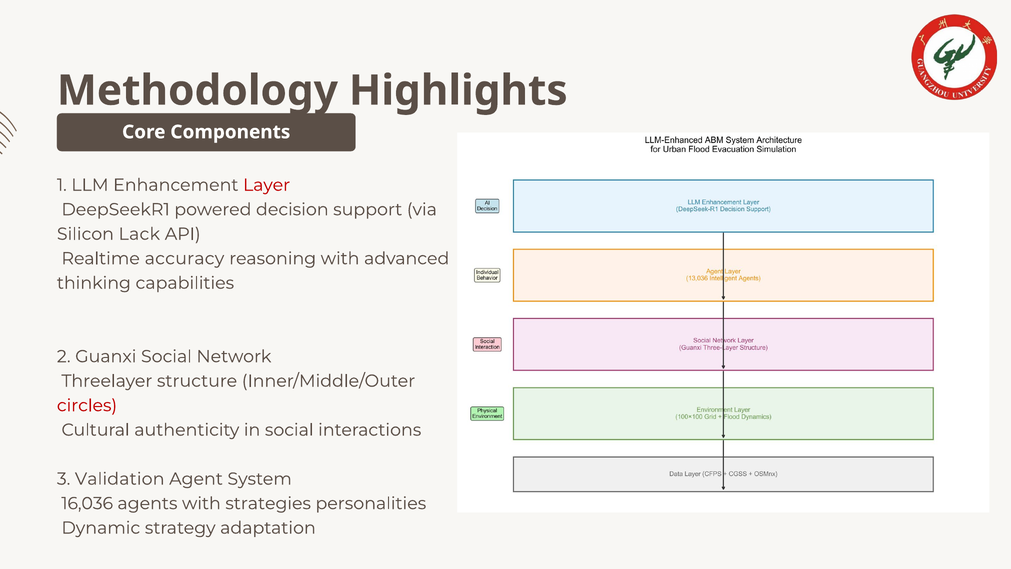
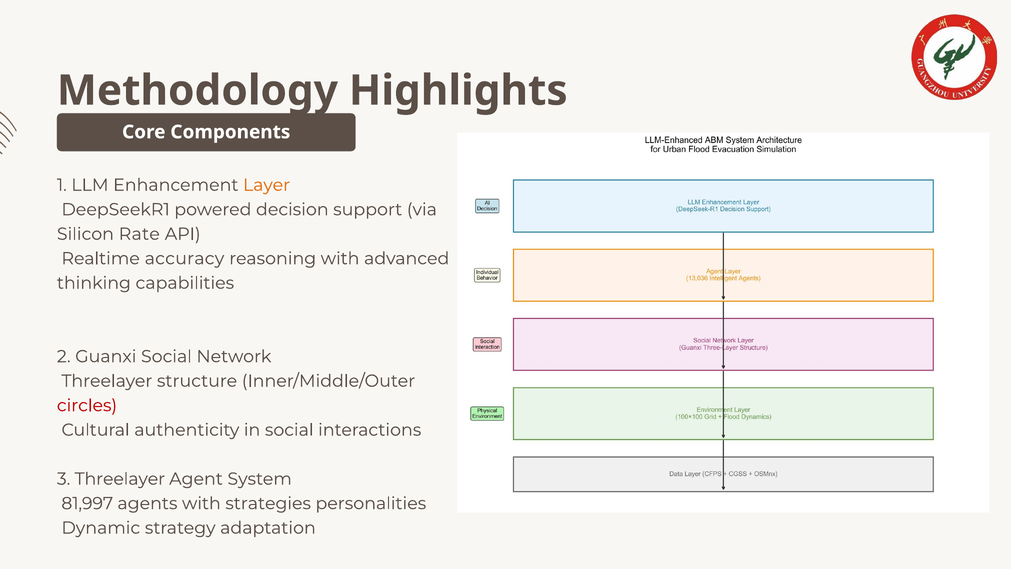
Layer colour: red -> orange
Lack: Lack -> Rate
3 Validation: Validation -> Threelayer
16,036: 16,036 -> 81,997
